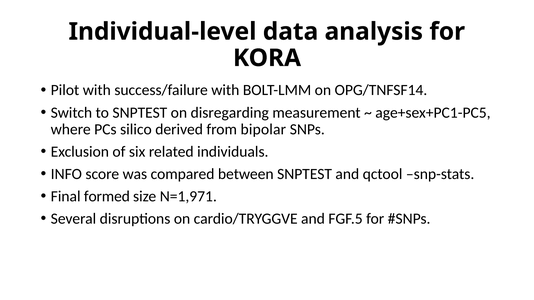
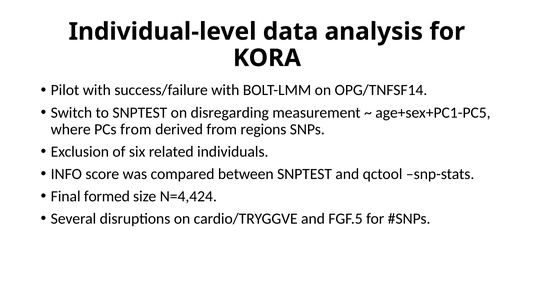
PCs silico: silico -> from
bipolar: bipolar -> regions
N=1,971: N=1,971 -> N=4,424
